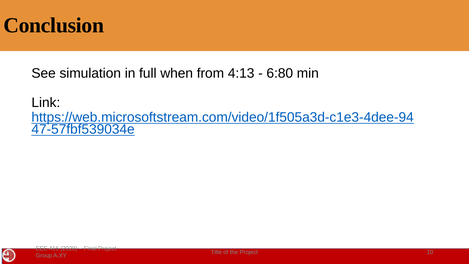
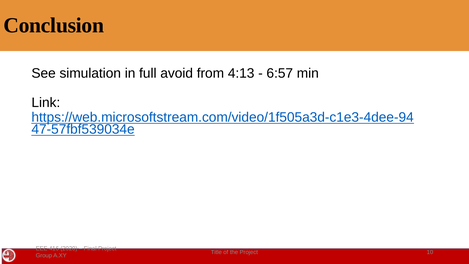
when: when -> avoid
6:80: 6:80 -> 6:57
